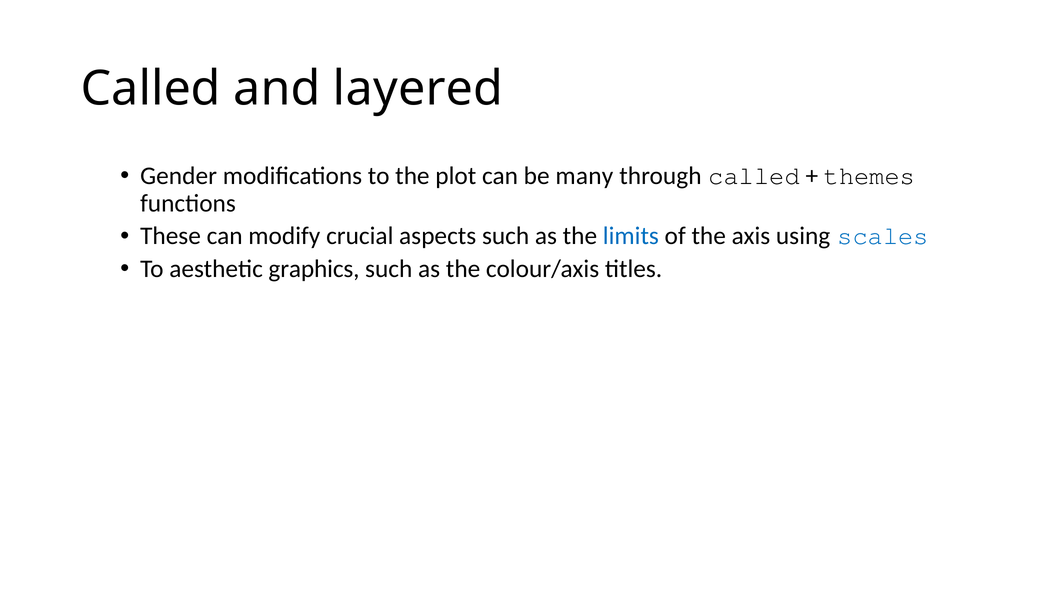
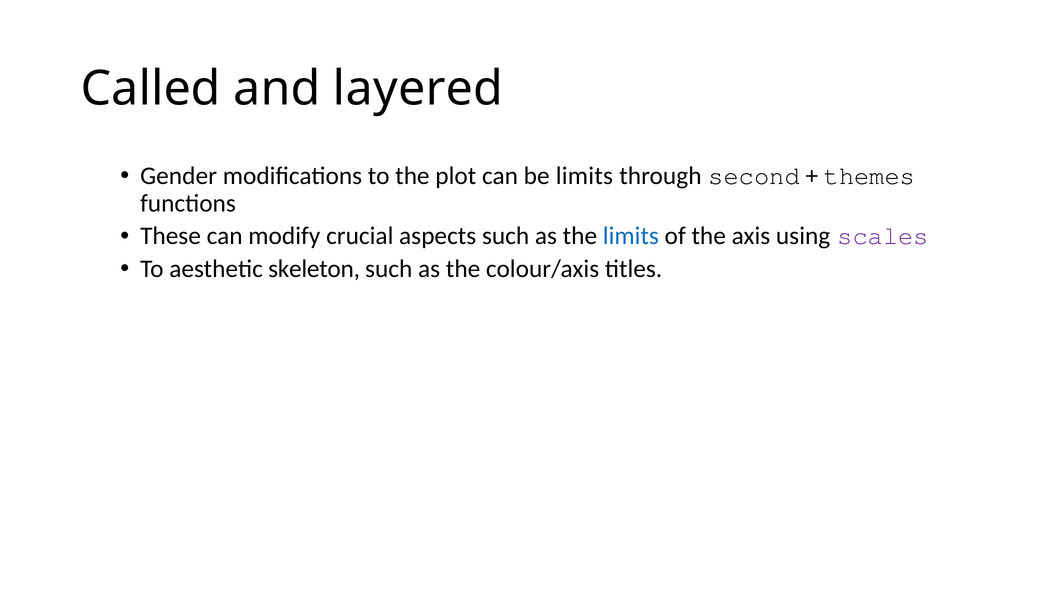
be many: many -> limits
through called: called -> second
scales colour: blue -> purple
graphics: graphics -> skeleton
